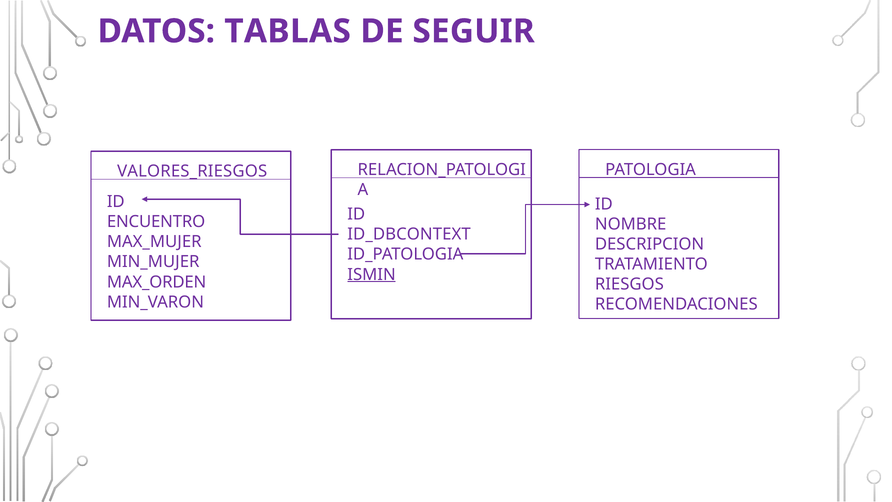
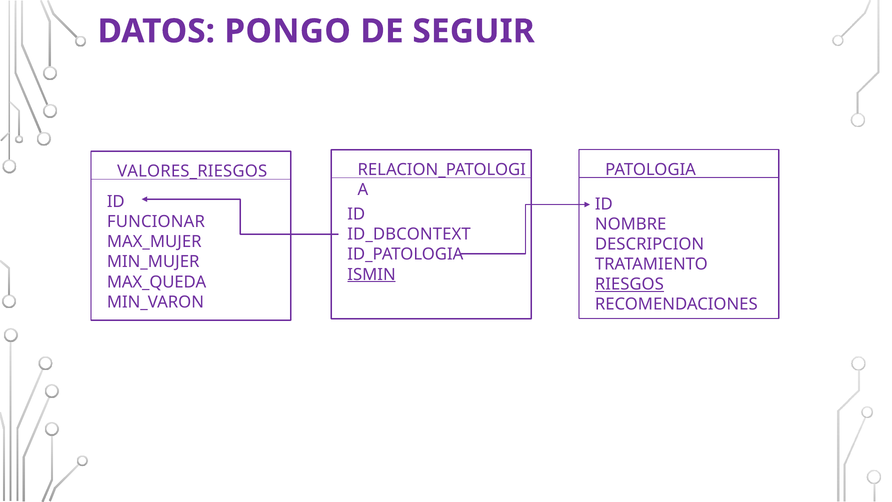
TABLAS: TABLAS -> PONGO
ENCUENTRO: ENCUENTRO -> FUNCIONAR
MAX_ORDEN: MAX_ORDEN -> MAX_QUEDA
RIESGOS underline: none -> present
